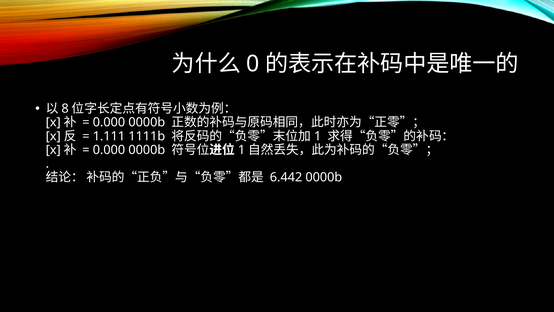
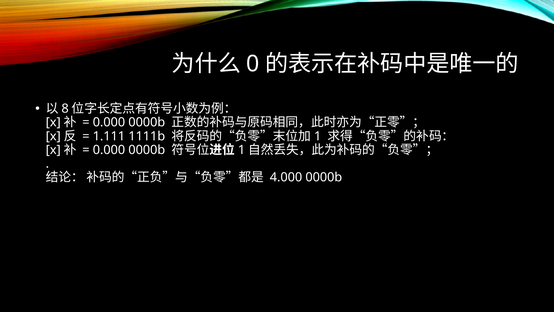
6.442: 6.442 -> 4.000
